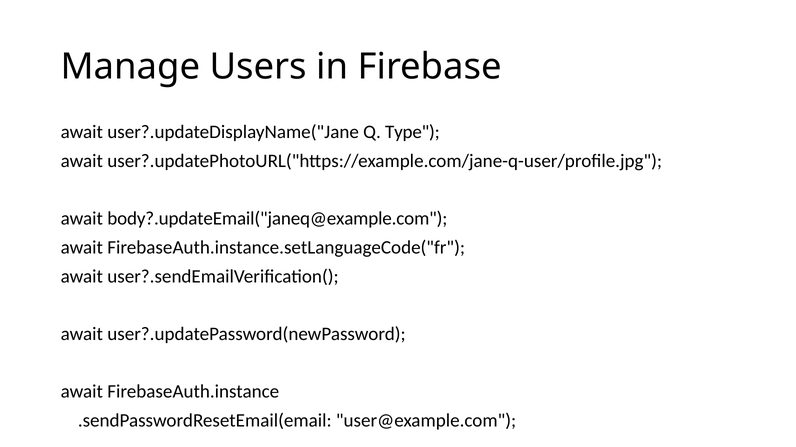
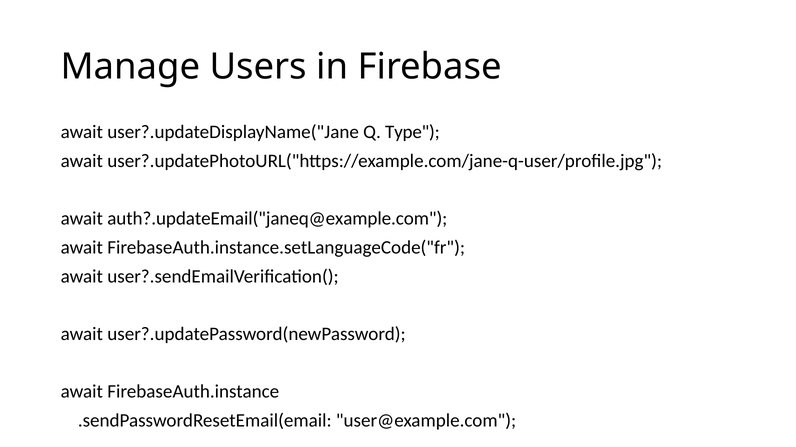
body?.updateEmail("janeq@example.com: body?.updateEmail("janeq@example.com -> auth?.updateEmail("janeq@example.com
